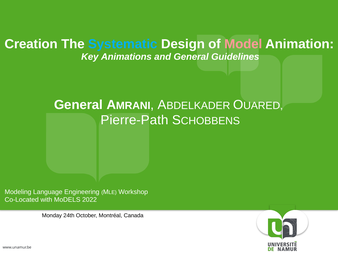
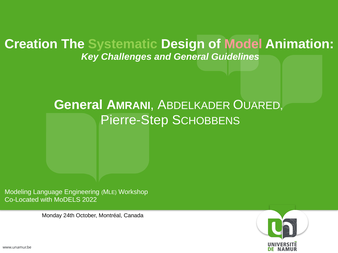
Systematic colour: light blue -> light green
Animations: Animations -> Challenges
Pierre-Path: Pierre-Path -> Pierre-Step
